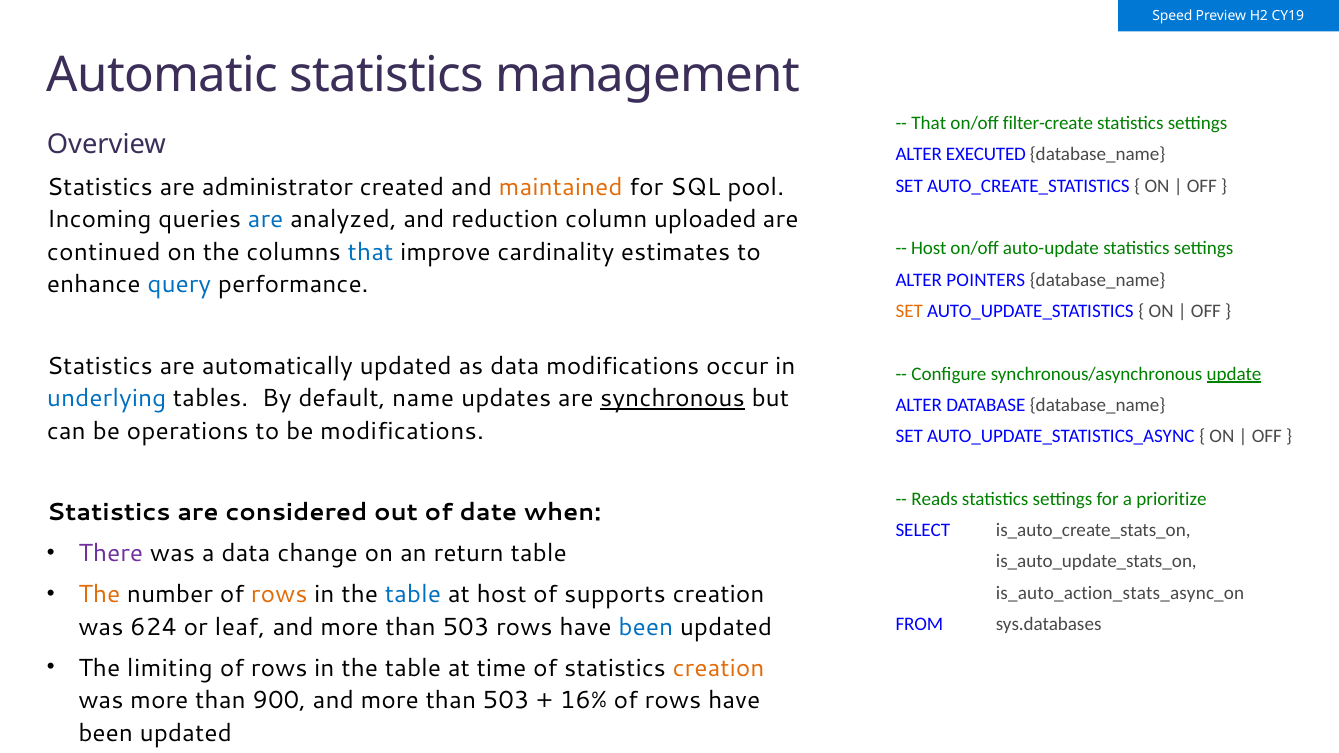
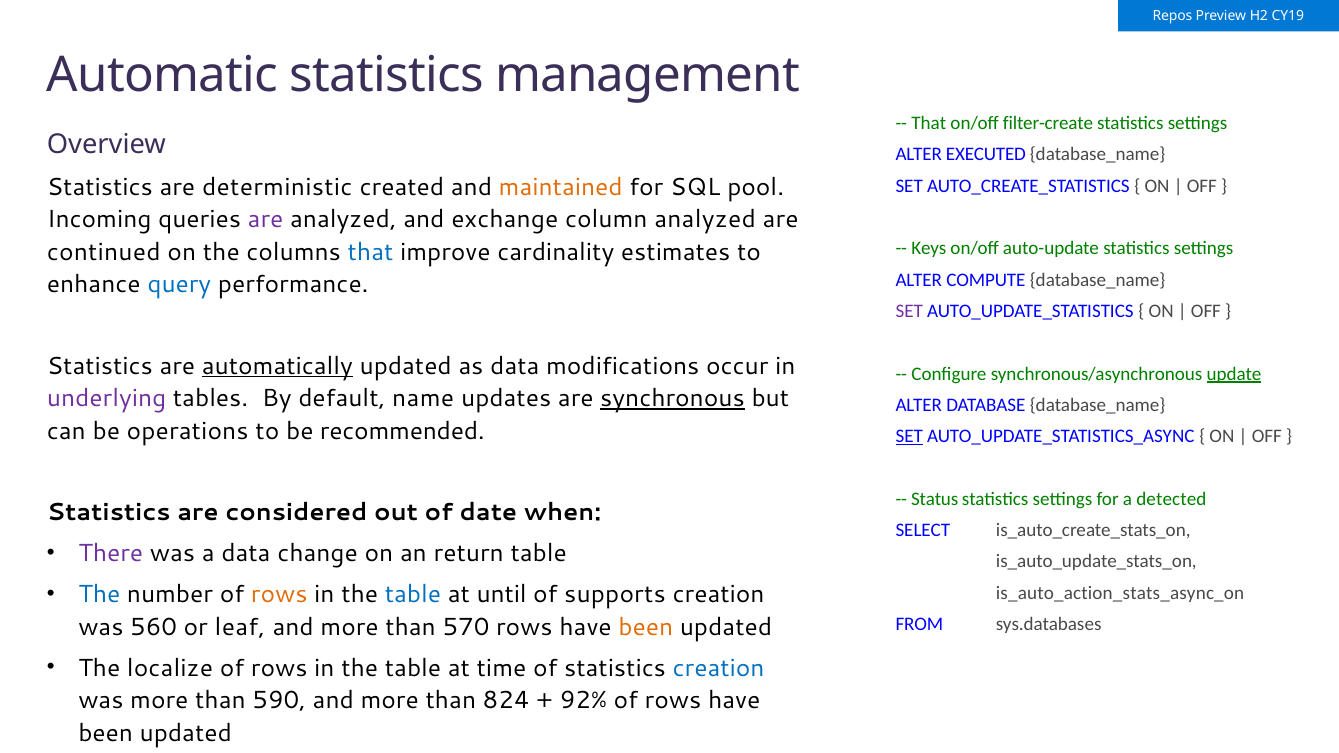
Speed: Speed -> Repos
administrator: administrator -> deterministic
are at (266, 219) colour: blue -> purple
reduction: reduction -> exchange
column uploaded: uploaded -> analyzed
Host at (929, 249): Host -> Keys
POINTERS: POINTERS -> COMPUTE
SET at (909, 311) colour: orange -> purple
automatically underline: none -> present
underlying colour: blue -> purple
be modifications: modifications -> recommended
SET at (909, 437) underline: none -> present
Reads: Reads -> Status
prioritize: prioritize -> detected
The at (99, 595) colour: orange -> blue
at host: host -> until
624: 624 -> 560
503 at (466, 627): 503 -> 570
been at (646, 627) colour: blue -> orange
limiting: limiting -> localize
creation at (719, 668) colour: orange -> blue
900: 900 -> 590
503 at (506, 701): 503 -> 824
16%: 16% -> 92%
